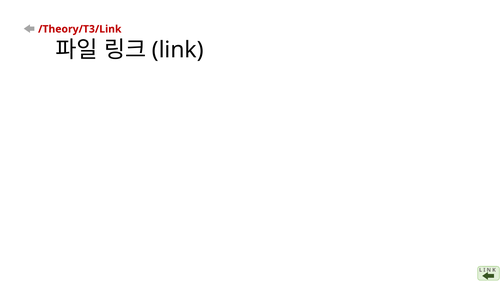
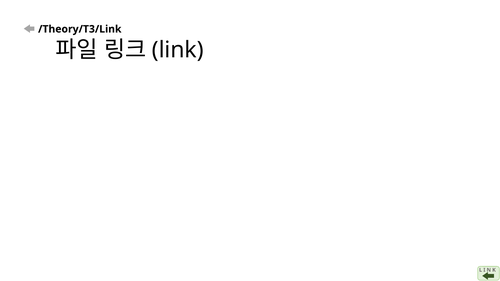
/Theory/T3/Link colour: red -> black
